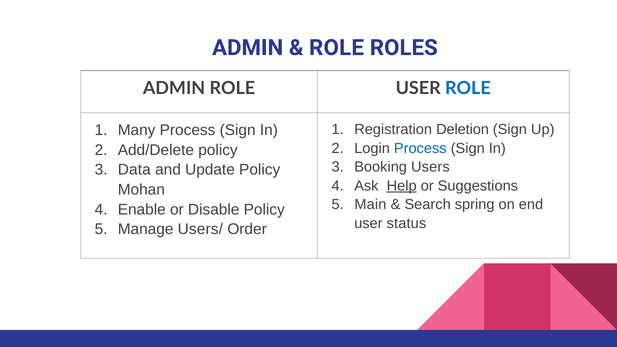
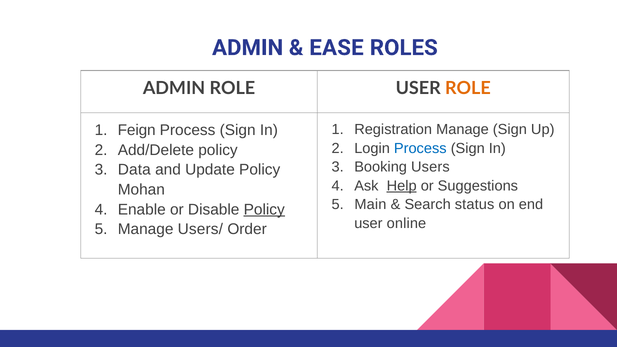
ROLE at (336, 48): ROLE -> EASE
ROLE at (468, 88) colour: blue -> orange
Registration Deletion: Deletion -> Manage
Many: Many -> Feign
spring: spring -> status
Policy at (264, 210) underline: none -> present
status: status -> online
